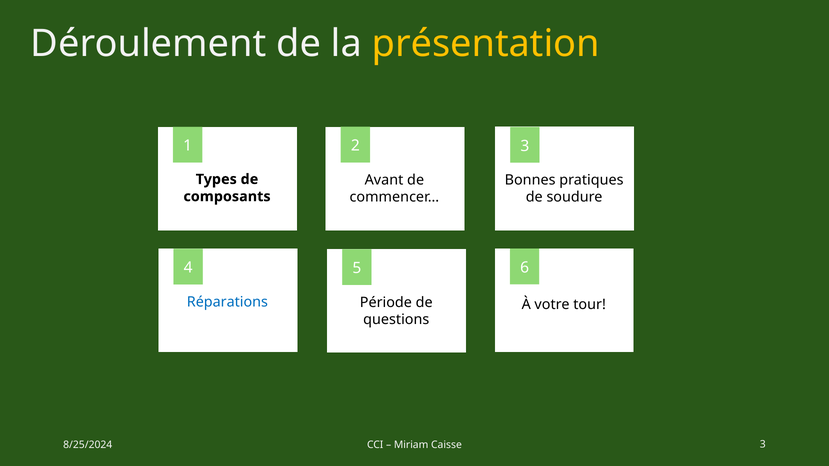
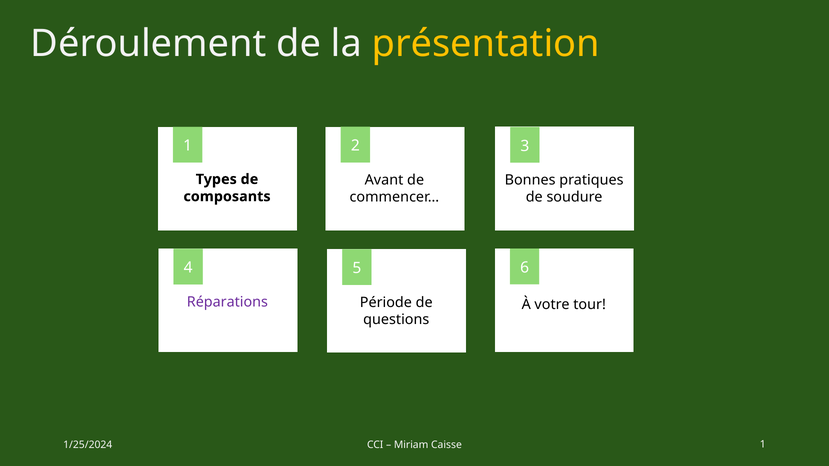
Réparations colour: blue -> purple
8/25/2024: 8/25/2024 -> 1/25/2024
Caisse 3: 3 -> 1
